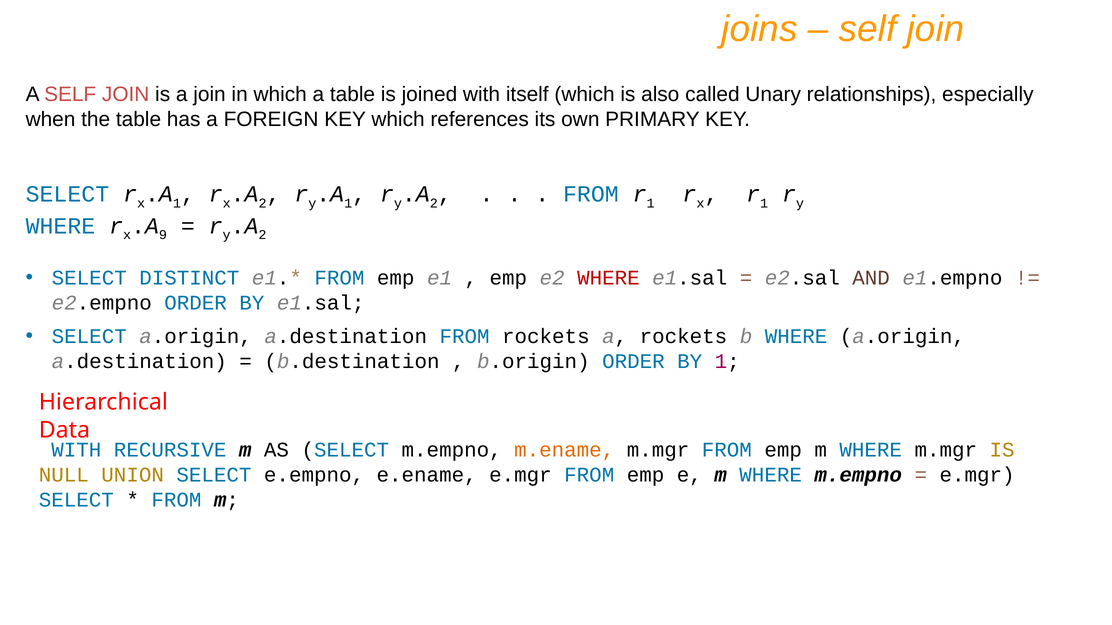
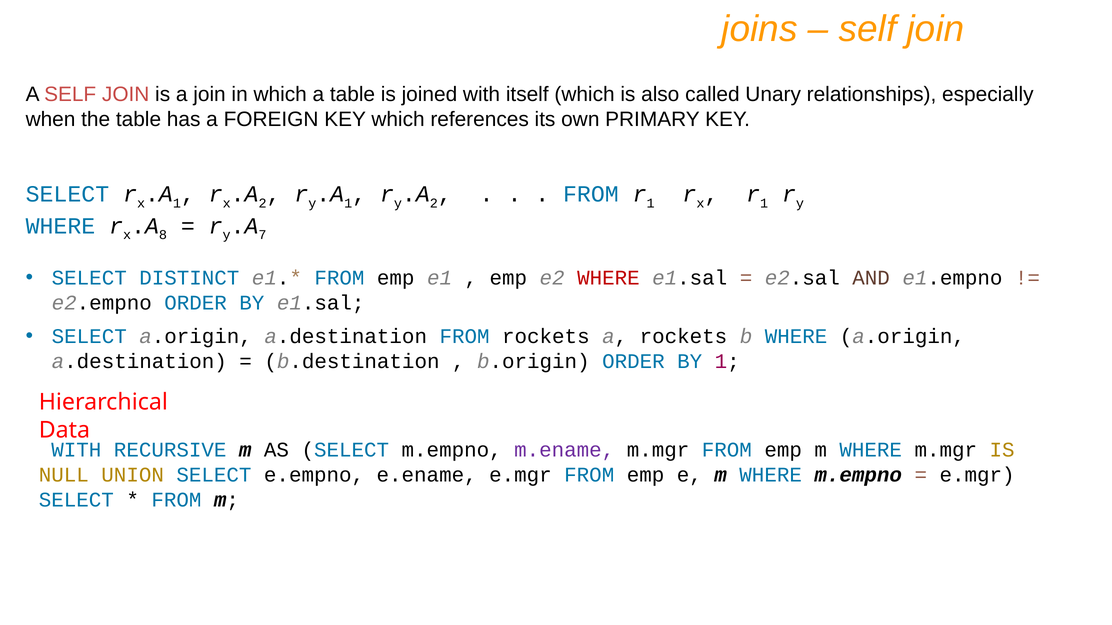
9: 9 -> 8
2 at (263, 235): 2 -> 7
m.ename colour: orange -> purple
